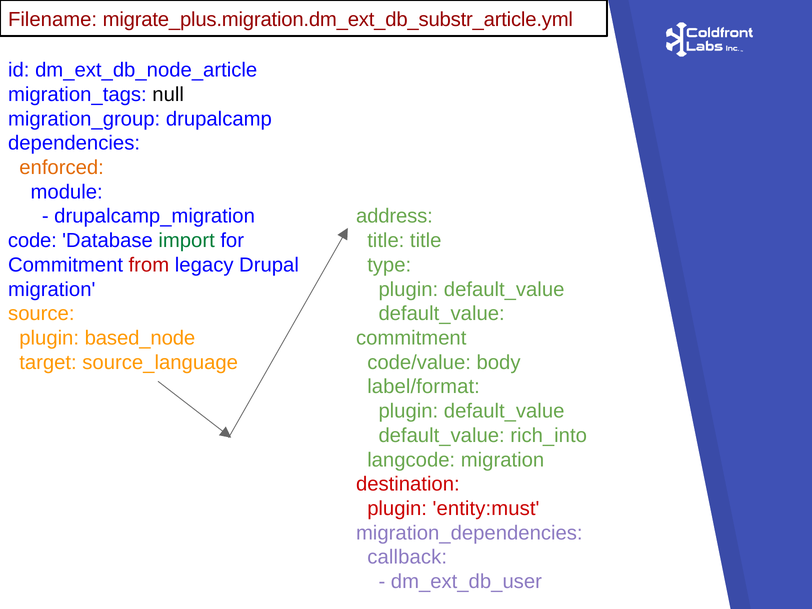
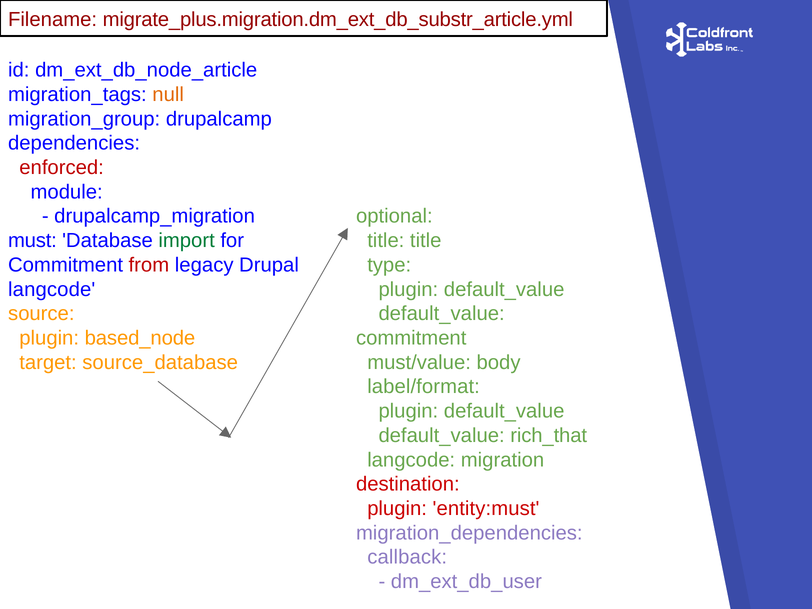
null colour: black -> orange
enforced colour: orange -> red
address: address -> optional
code: code -> must
migration at (52, 289): migration -> langcode
source_language: source_language -> source_database
code/value: code/value -> must/value
rich_into: rich_into -> rich_that
